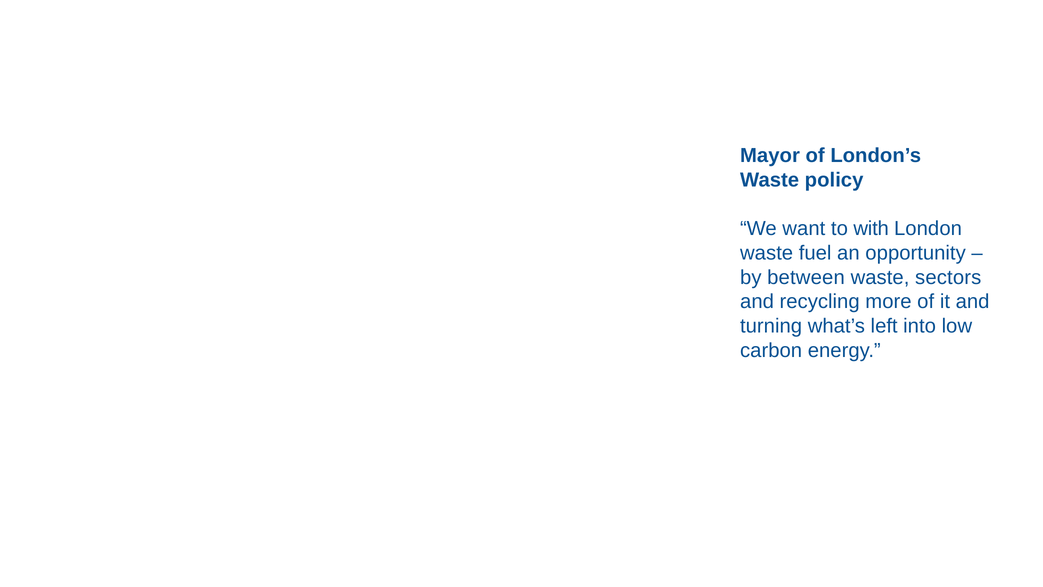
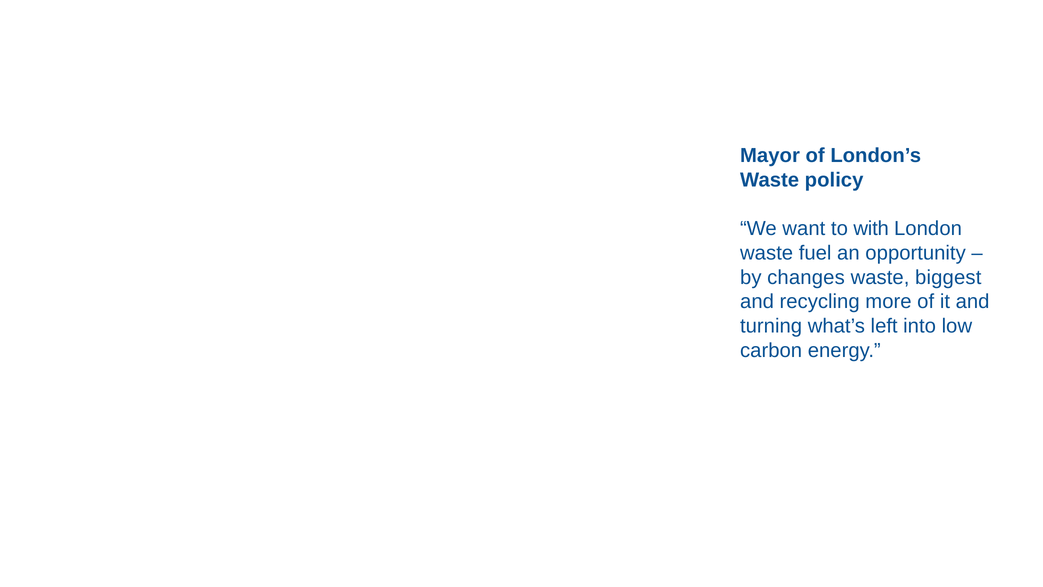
between: between -> changes
sectors: sectors -> biggest
